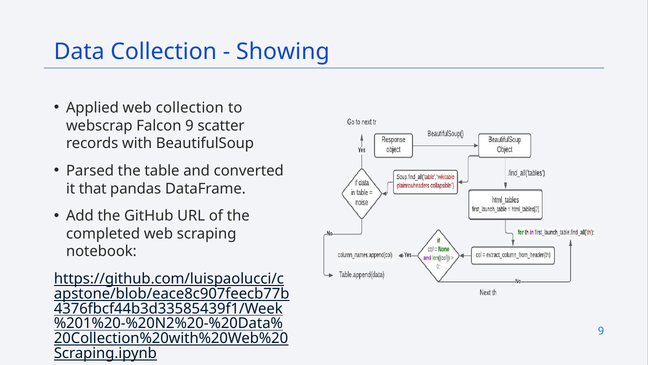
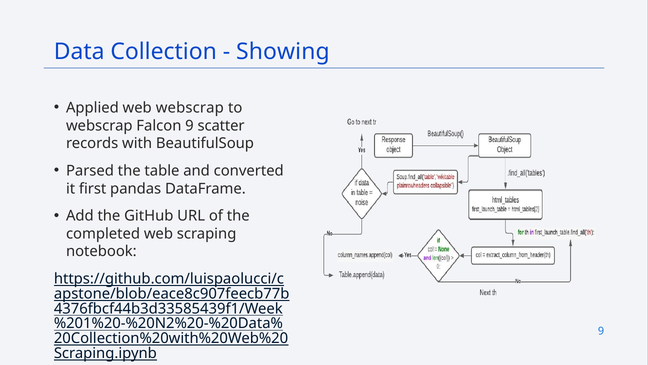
web collection: collection -> webscrap
that: that -> first
